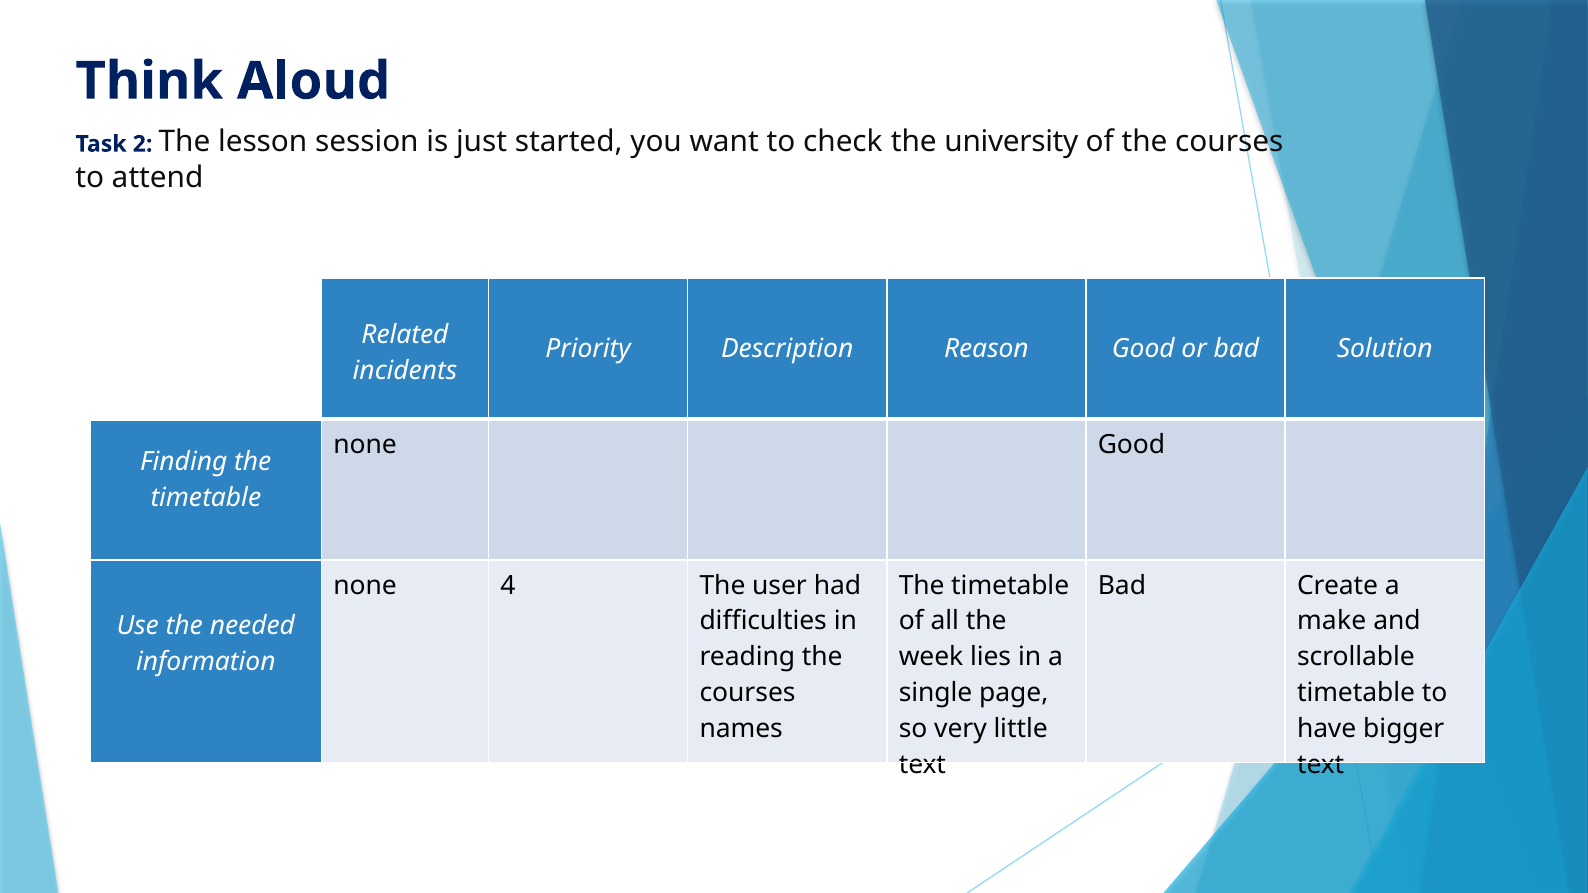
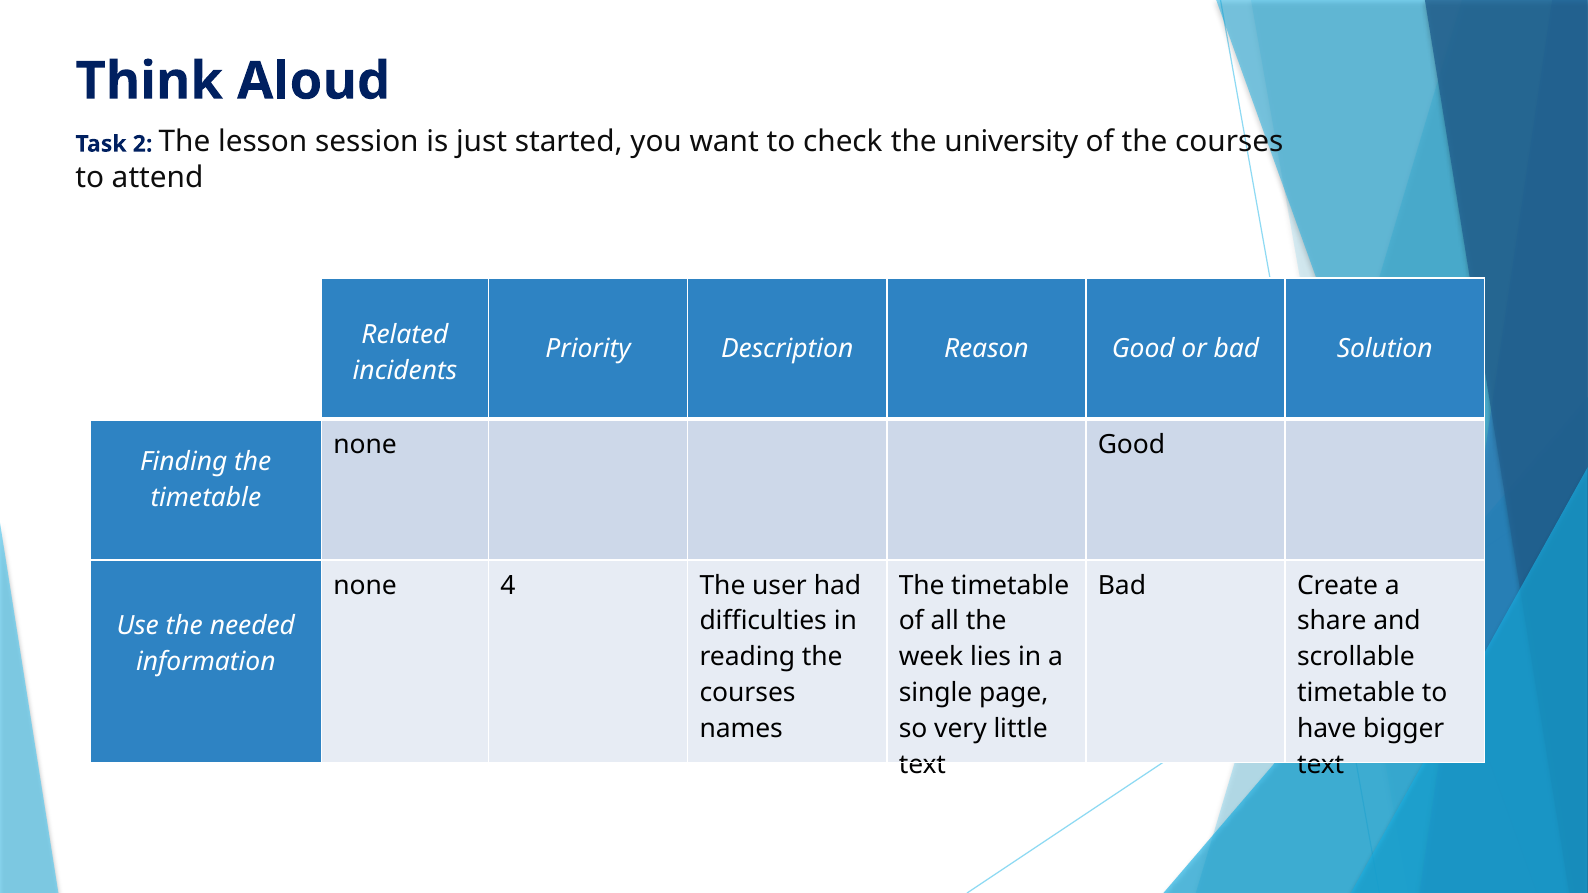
make: make -> share
